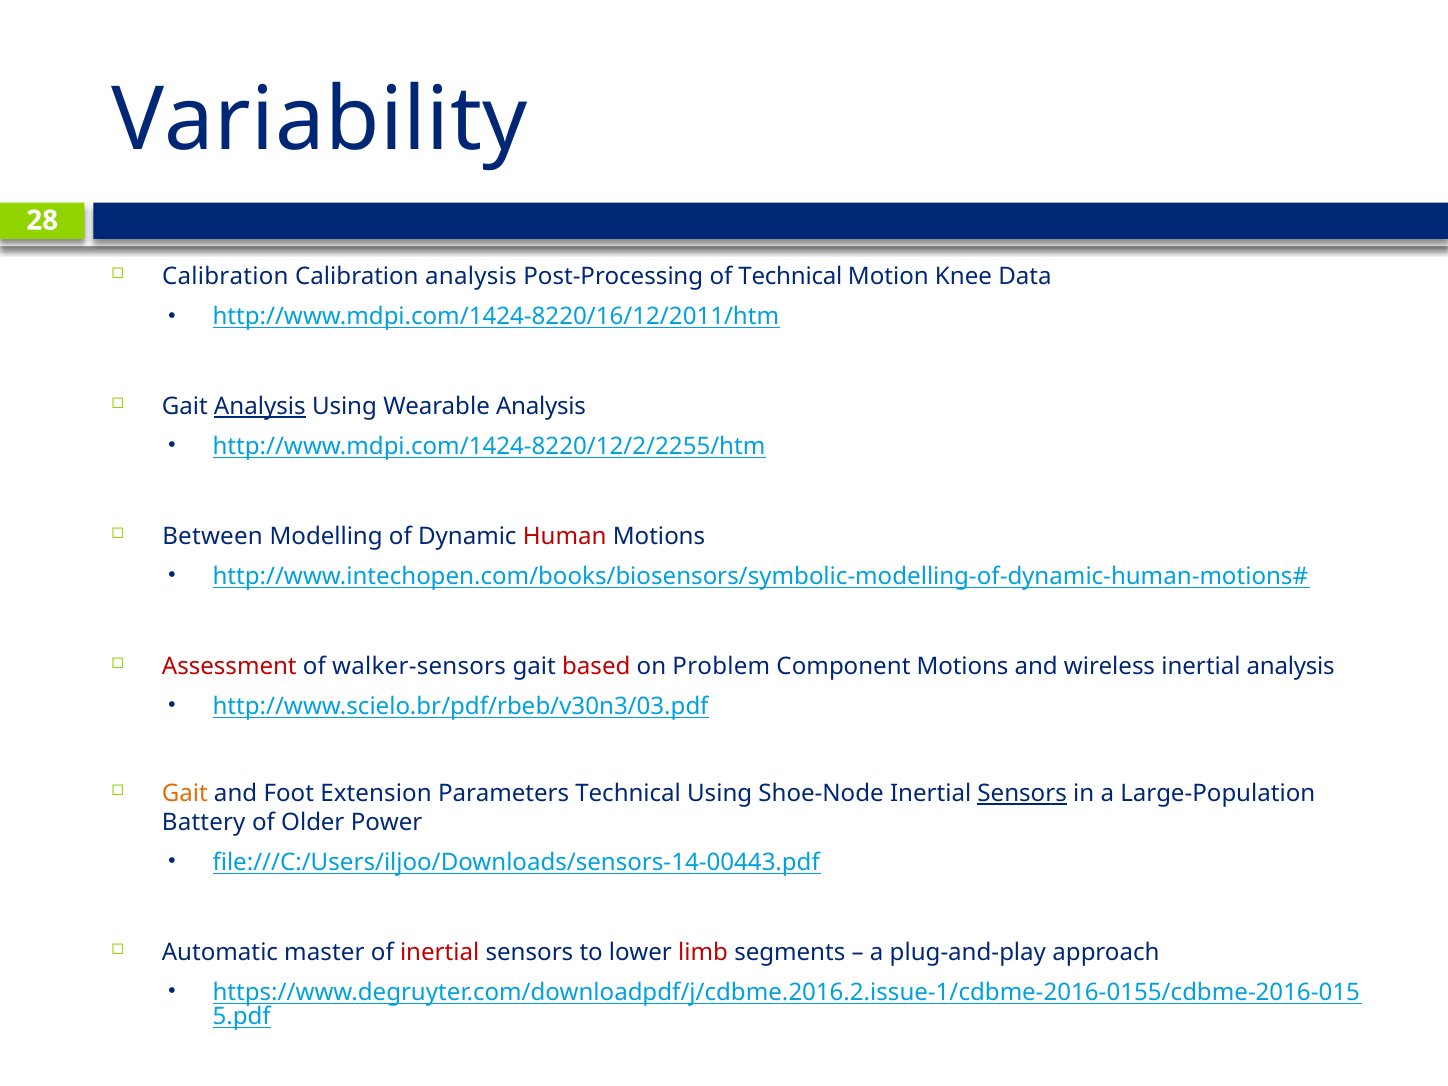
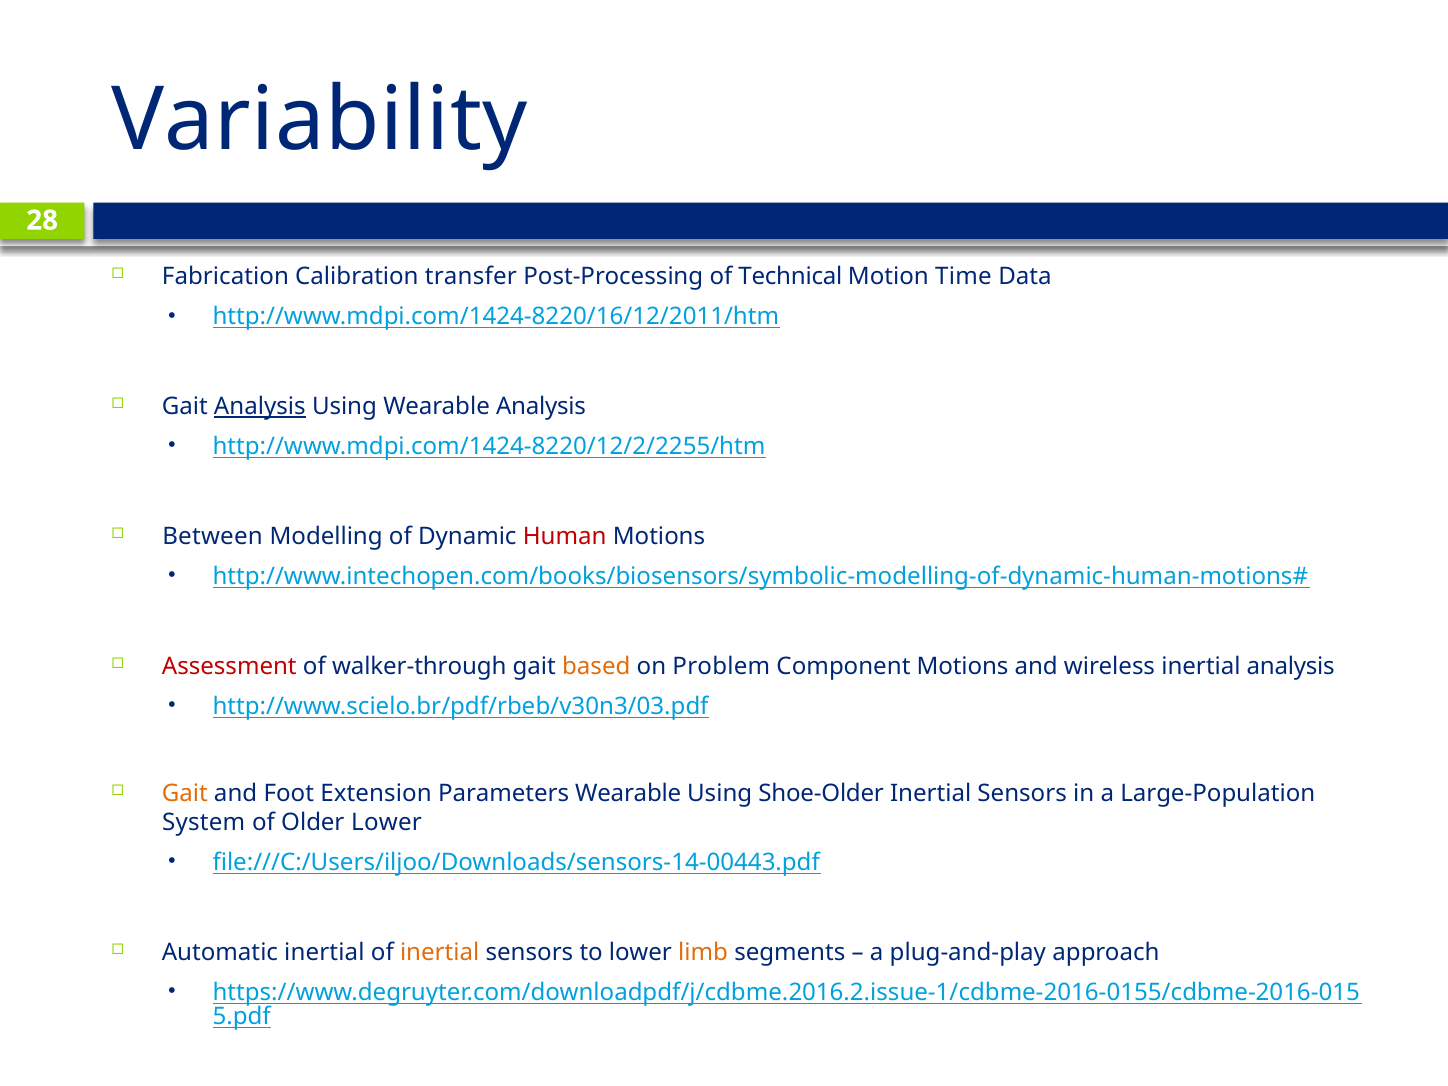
Calibration at (225, 277): Calibration -> Fabrication
Calibration analysis: analysis -> transfer
Knee: Knee -> Time
walker-sensors: walker-sensors -> walker-through
based colour: red -> orange
Parameters Technical: Technical -> Wearable
Shoe-Node: Shoe-Node -> Shoe-Older
Sensors at (1022, 794) underline: present -> none
Battery: Battery -> System
Older Power: Power -> Lower
Automatic master: master -> inertial
inertial at (440, 953) colour: red -> orange
limb colour: red -> orange
